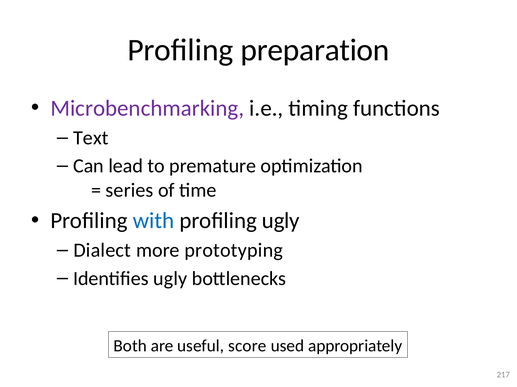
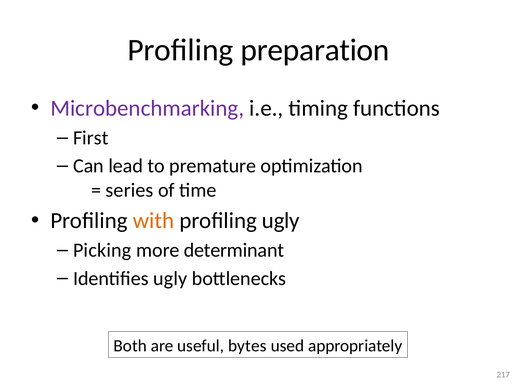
Text: Text -> First
with colour: blue -> orange
Dialect: Dialect -> Picking
prototyping: prototyping -> determinant
score: score -> bytes
